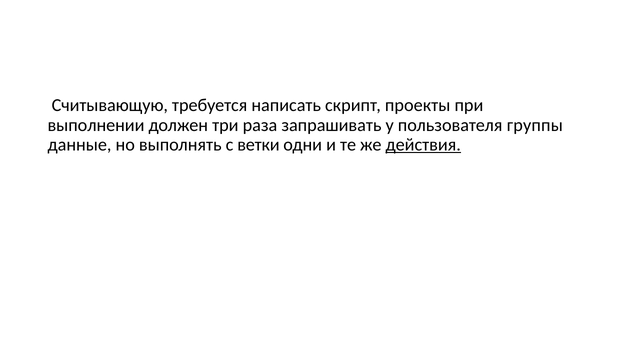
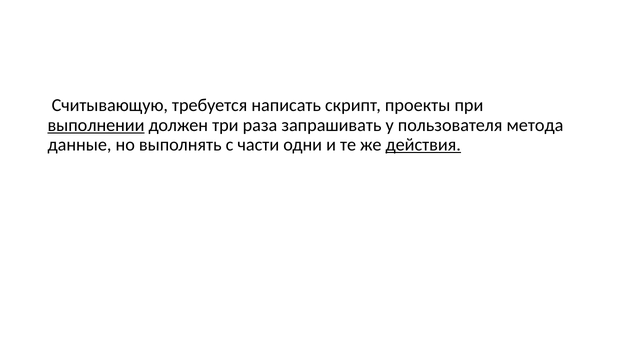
выполнении underline: none -> present
группы: группы -> метода
ветки: ветки -> части
